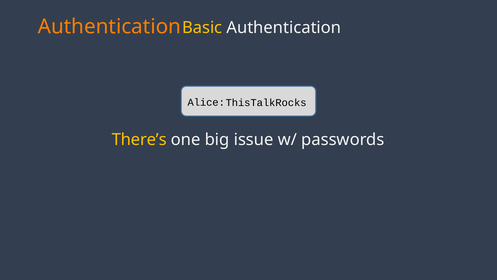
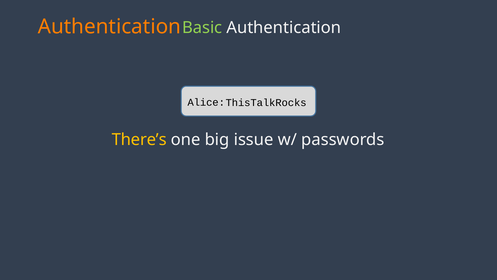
Basic colour: yellow -> light green
